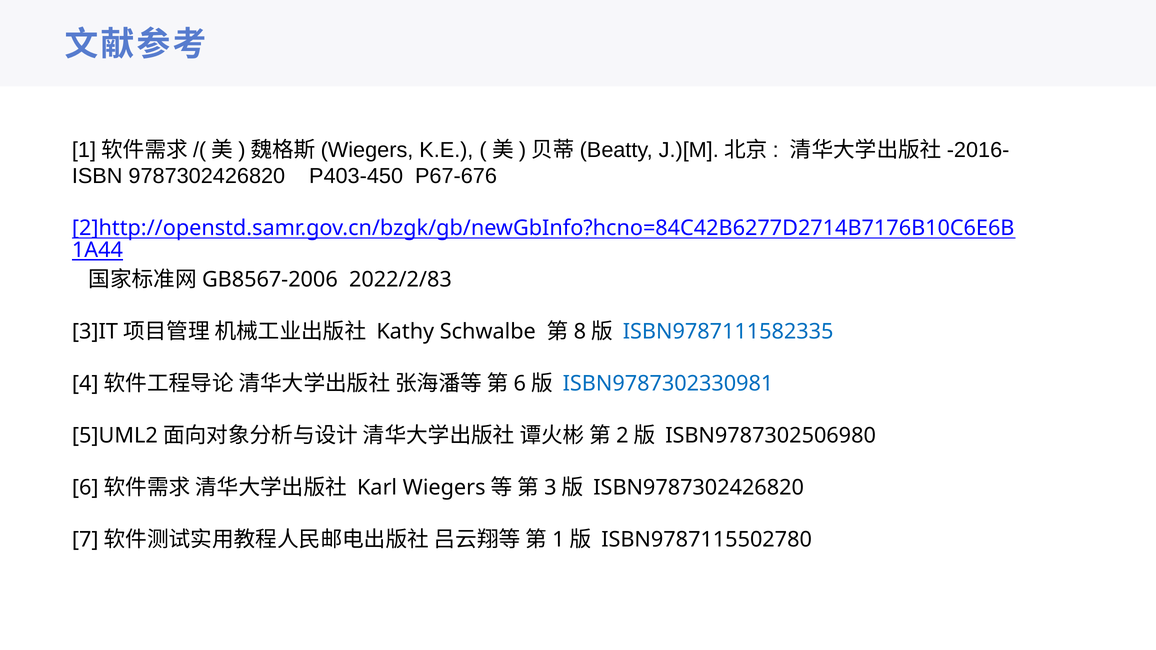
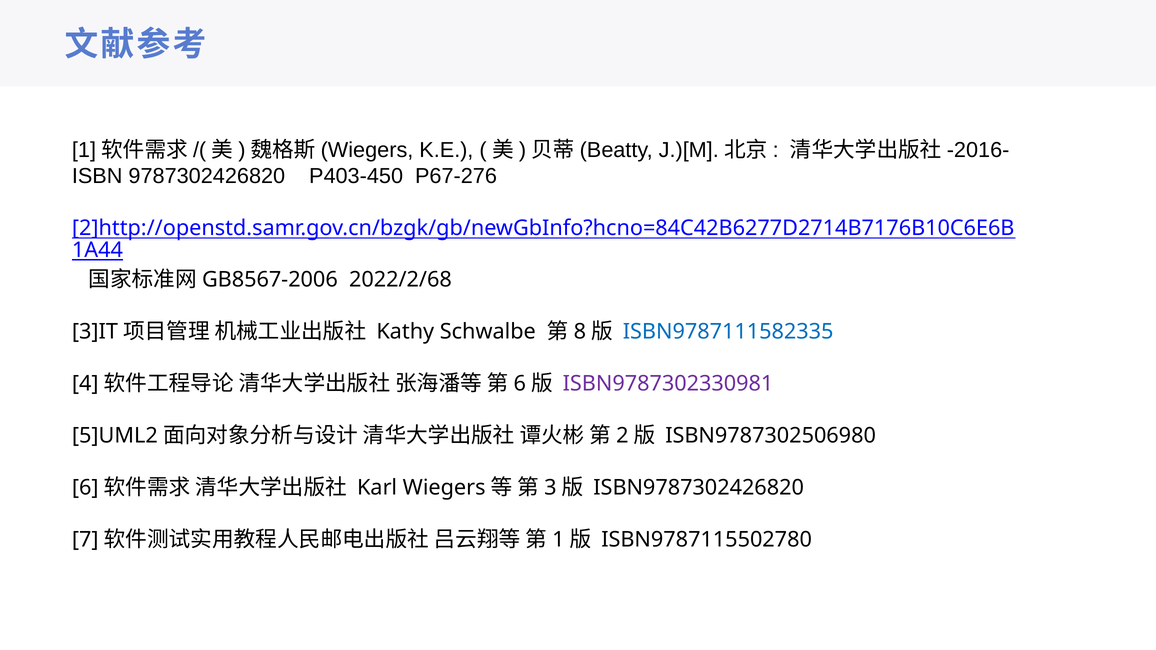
P67-676: P67-676 -> P67-276
2022/2/83: 2022/2/83 -> 2022/2/68
ISBN9787302330981 colour: blue -> purple
